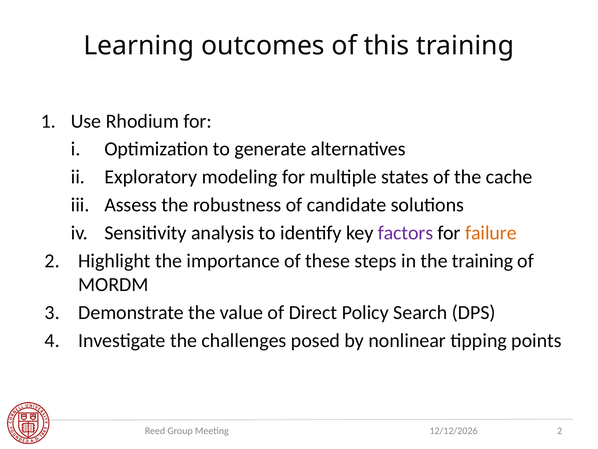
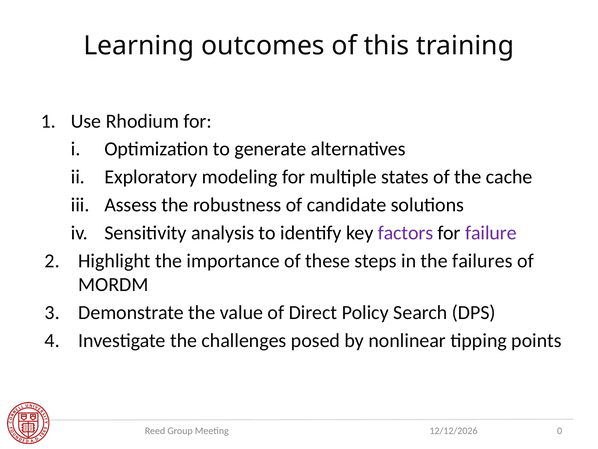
failure colour: orange -> purple
the training: training -> failures
Meeting 2: 2 -> 0
